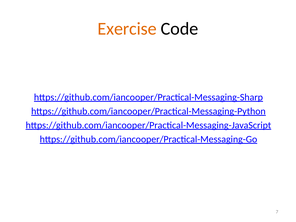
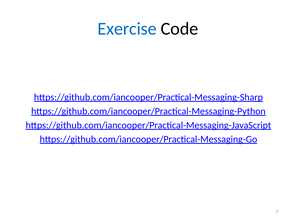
Exercise colour: orange -> blue
